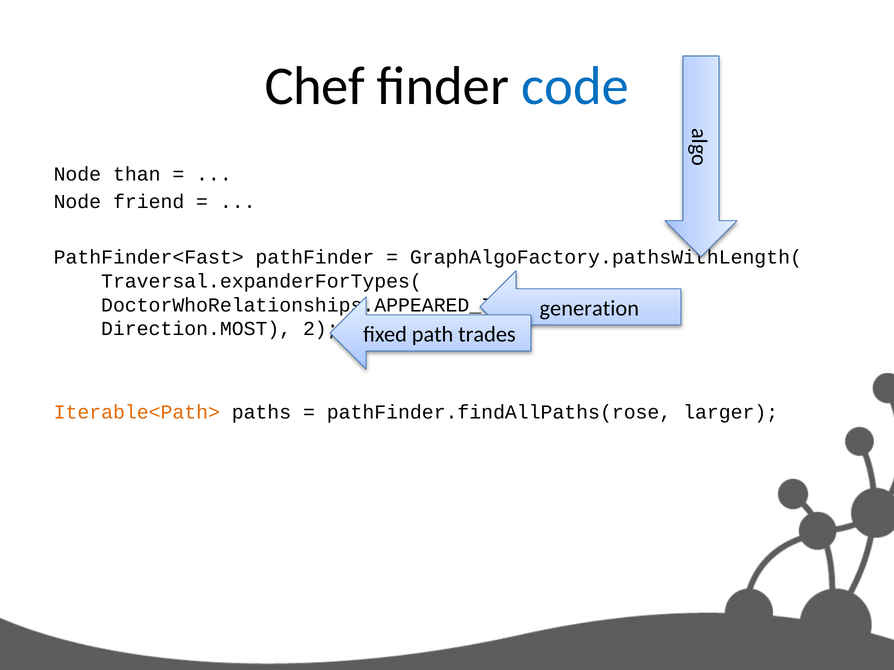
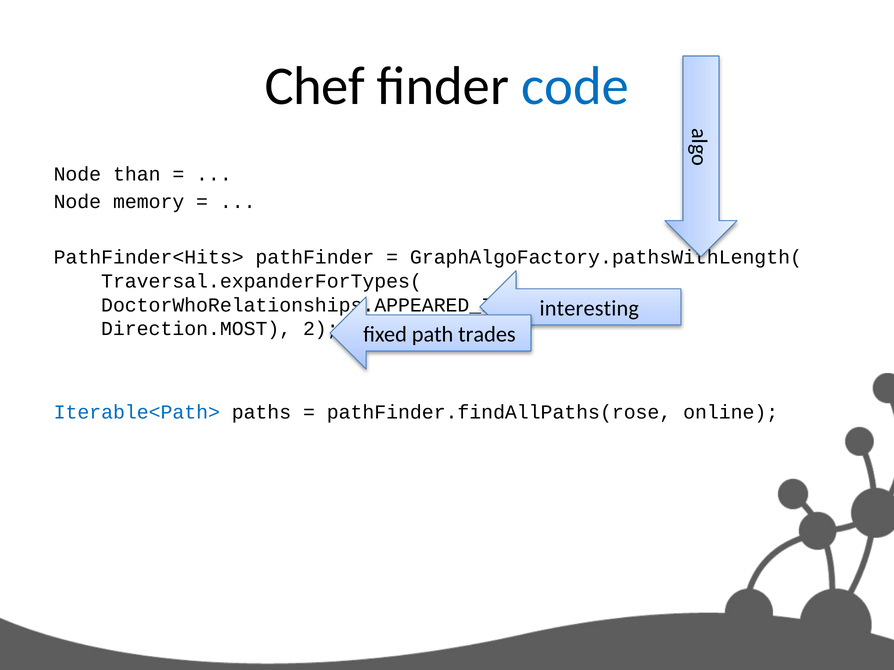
friend: friend -> memory
PathFinder<Fast>: PathFinder<Fast> -> PathFinder<Hits>
generation: generation -> interesting
Iterable<Path> colour: orange -> blue
larger: larger -> online
